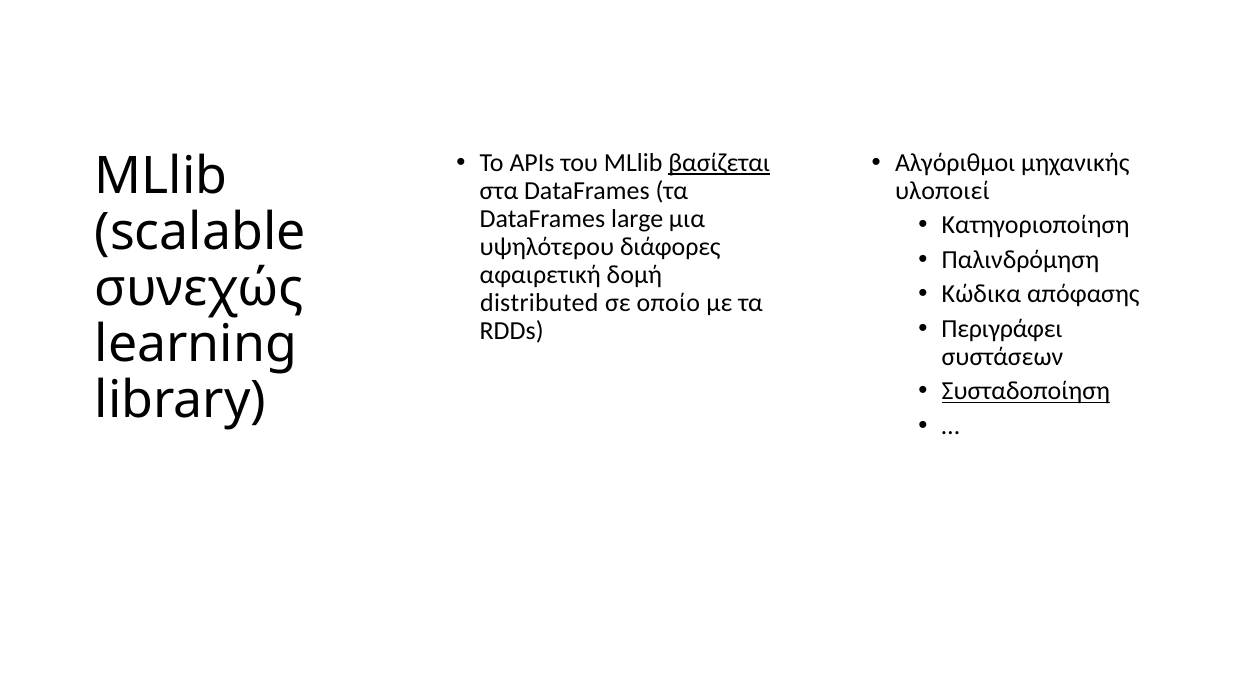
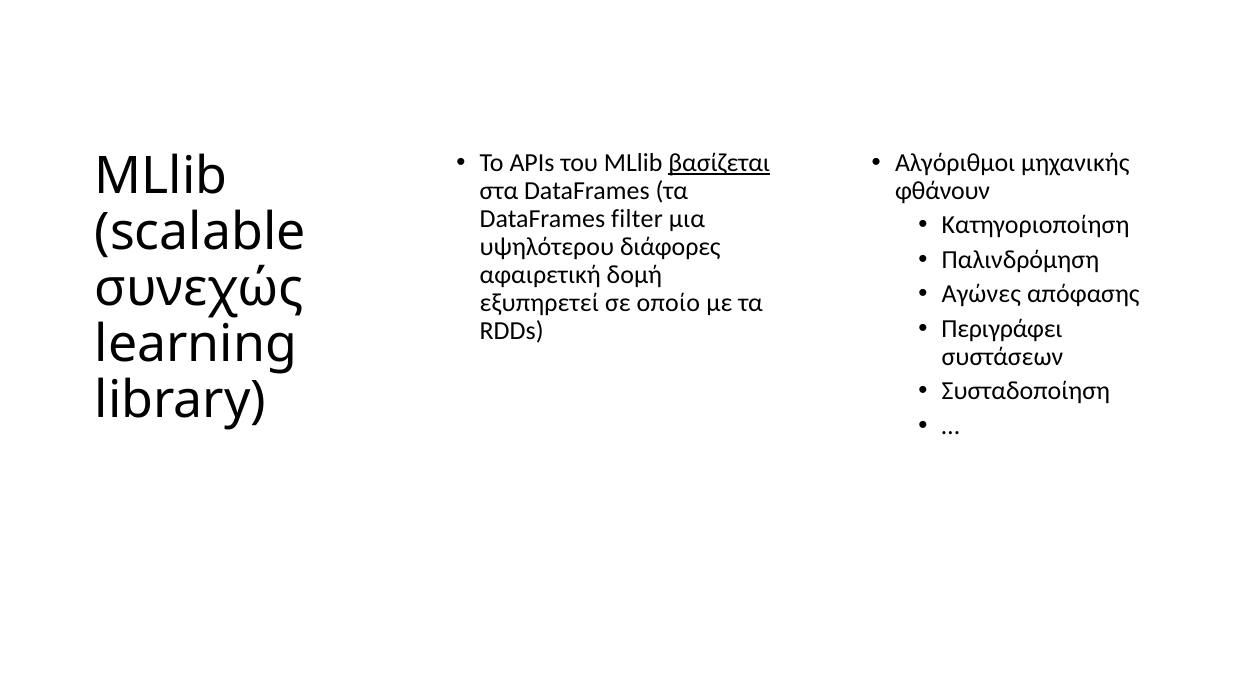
υλοποιεί: υλοποιεί -> φθάνουν
large: large -> filter
Κώδικα: Κώδικα -> Αγώνες
distributed: distributed -> εξυπηρετεί
Συσταδοποίηση underline: present -> none
